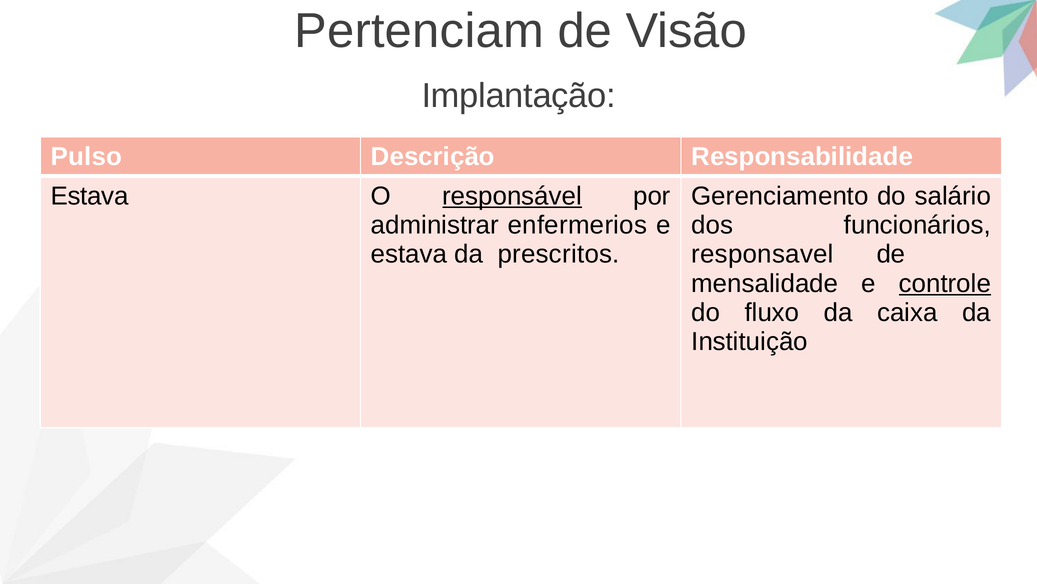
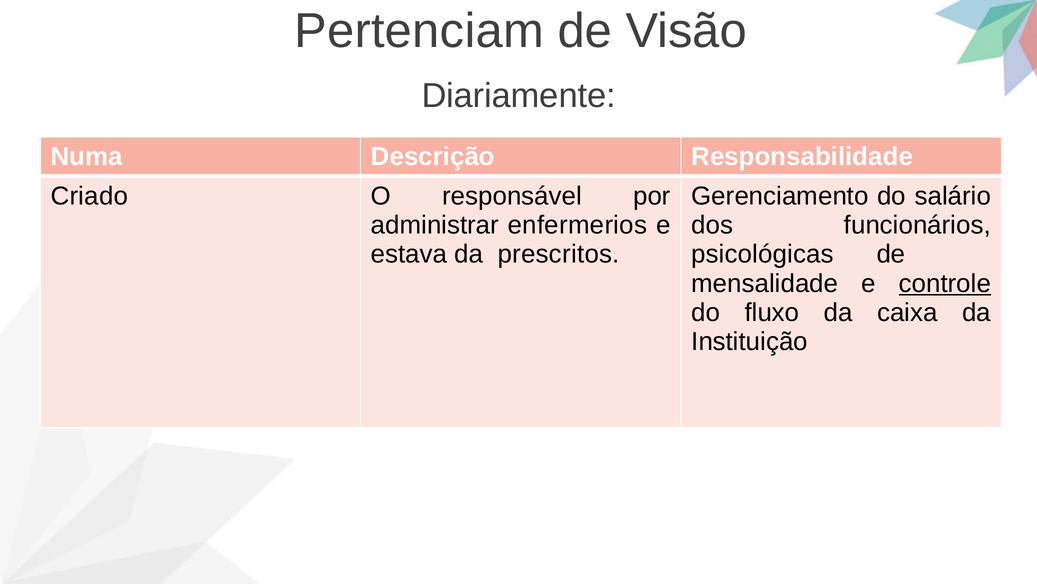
Implantação: Implantação -> Diariamente
Pulso: Pulso -> Numa
Estava at (90, 196): Estava -> Criado
responsável underline: present -> none
responsavel: responsavel -> psicológicas
